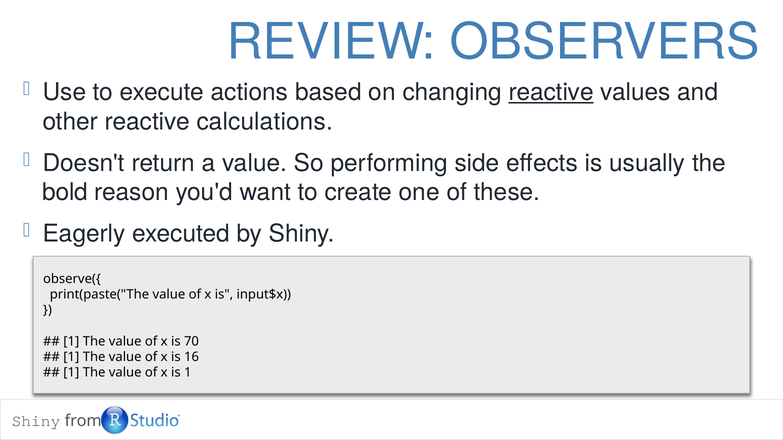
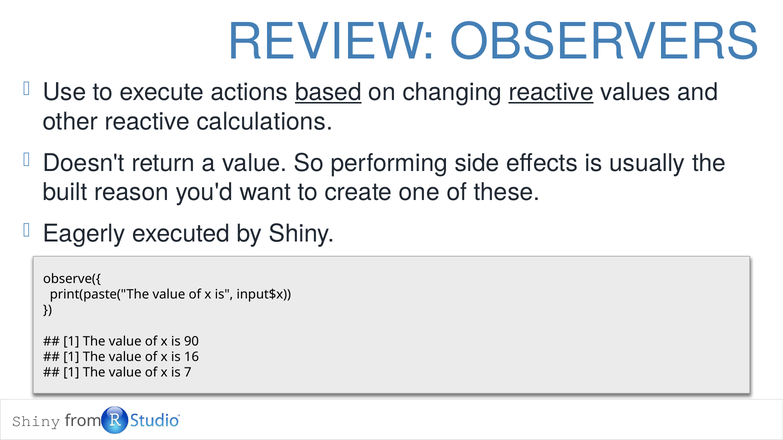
based underline: none -> present
bold: bold -> built
70: 70 -> 90
is 1: 1 -> 7
